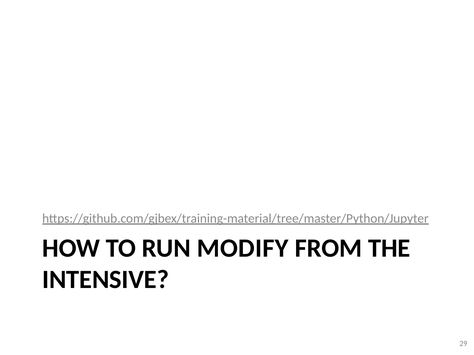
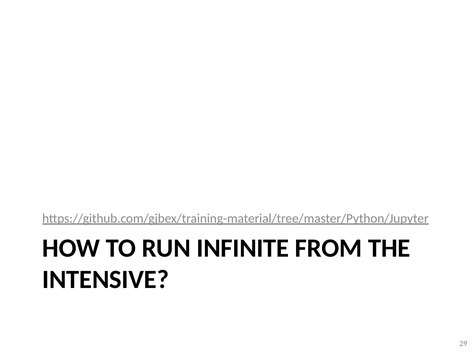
MODIFY: MODIFY -> INFINITE
